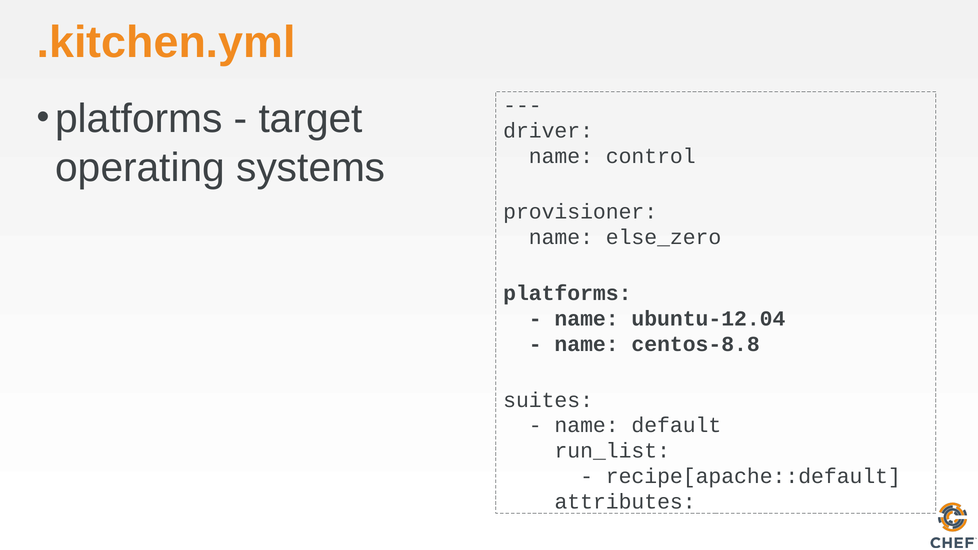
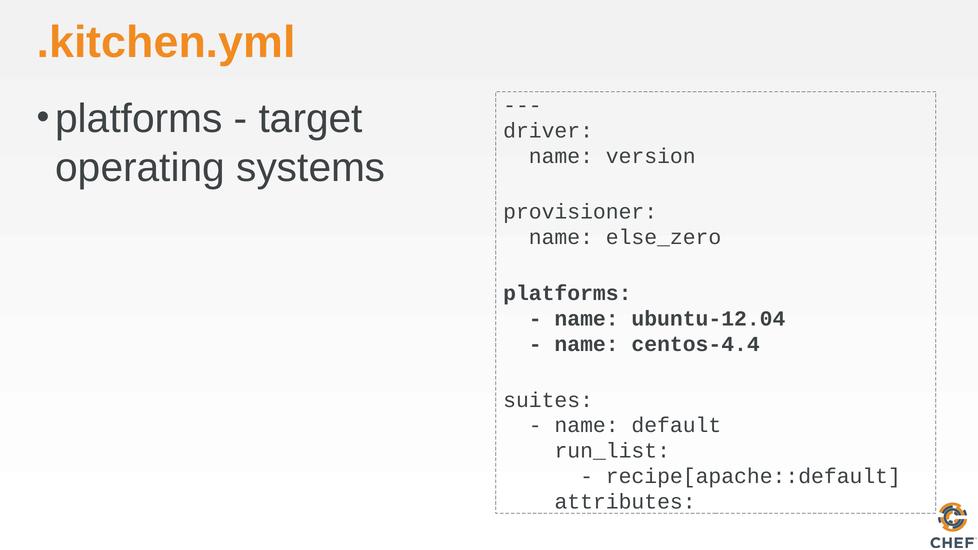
control: control -> version
centos-8.8: centos-8.8 -> centos-4.4
